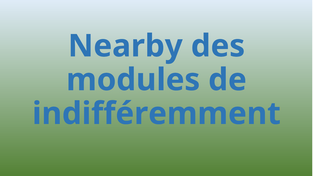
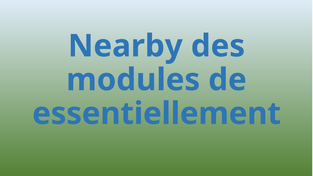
indifféremment: indifféremment -> essentiellement
